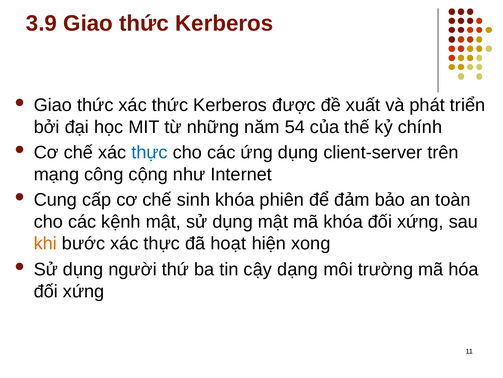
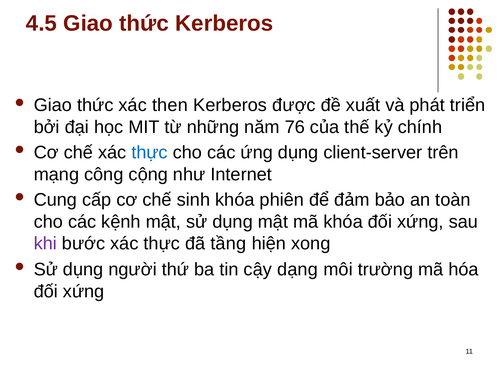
3.9: 3.9 -> 4.5
xác thức: thức -> then
54: 54 -> 76
khi colour: orange -> purple
hoạt: hoạt -> tầng
